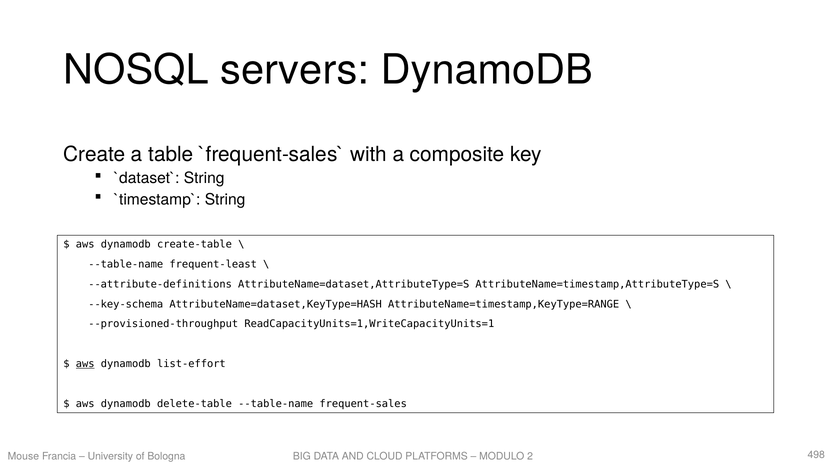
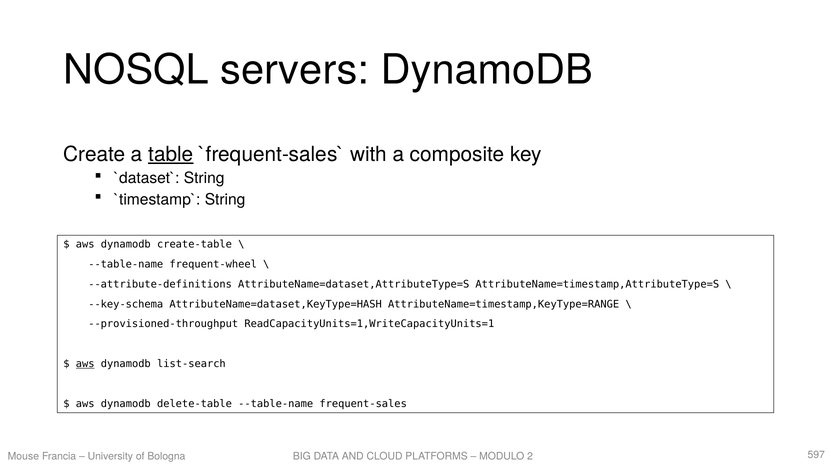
table underline: none -> present
frequent-least: frequent-least -> frequent-wheel
list-effort: list-effort -> list-search
498: 498 -> 597
